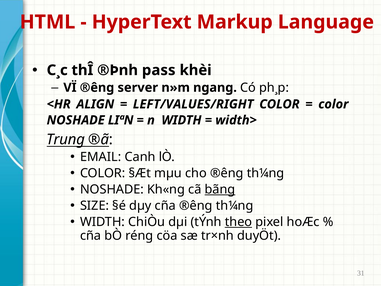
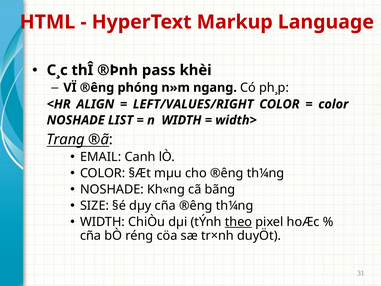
server: server -> phóng
LIªN: LIªN -> LIST
Trung: Trung -> Trang
bãng underline: present -> none
